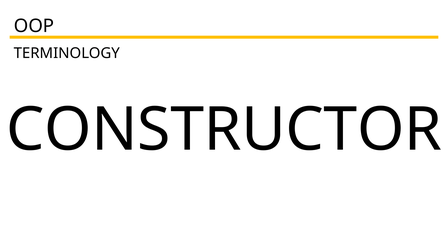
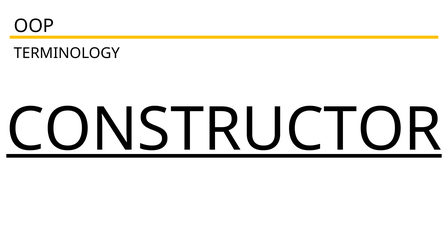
CONSTRUCTOR underline: none -> present
